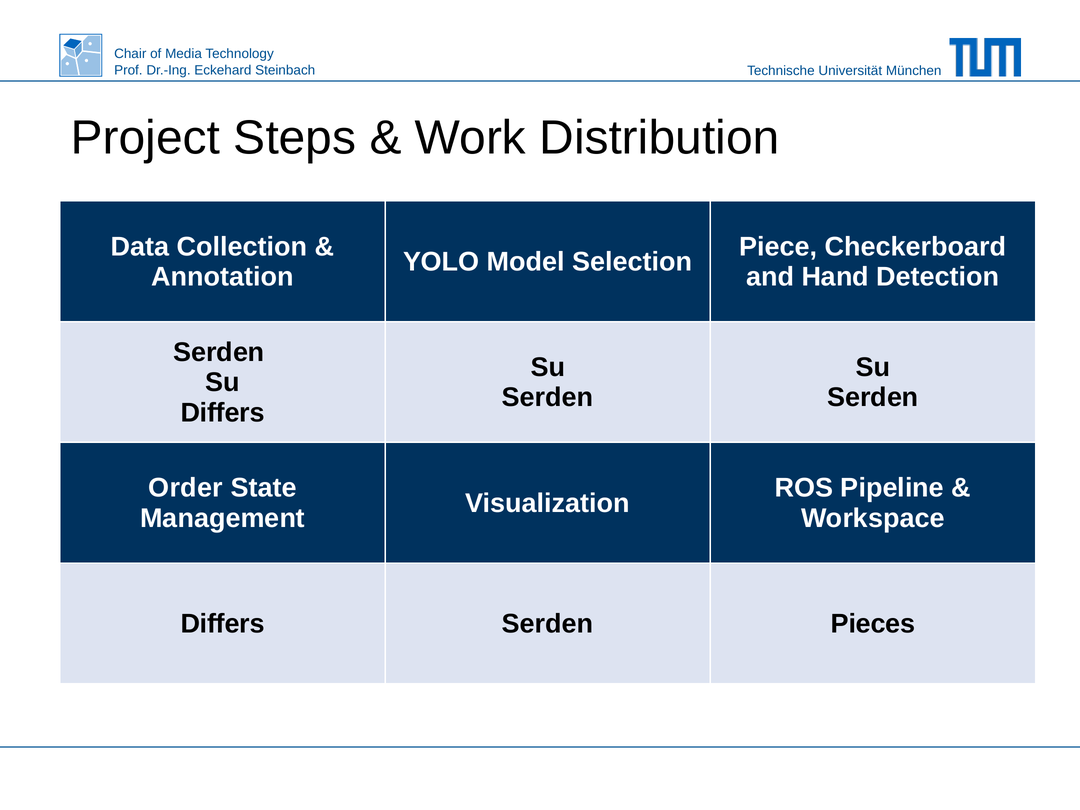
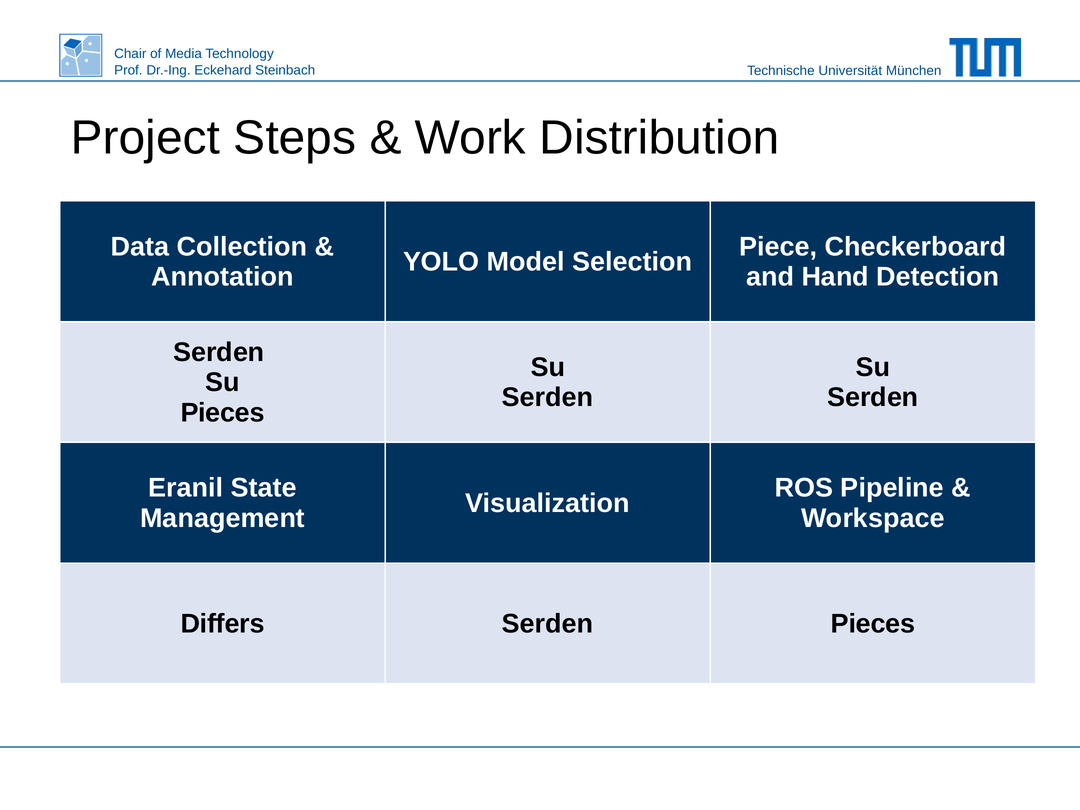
Differs at (223, 413): Differs -> Pieces
Order: Order -> Eranil
